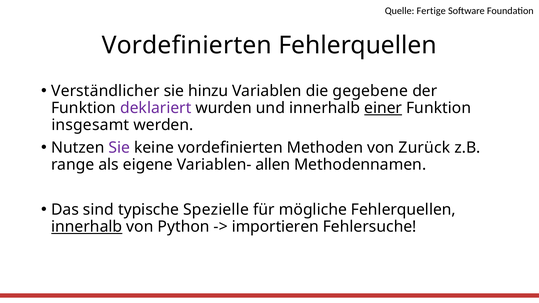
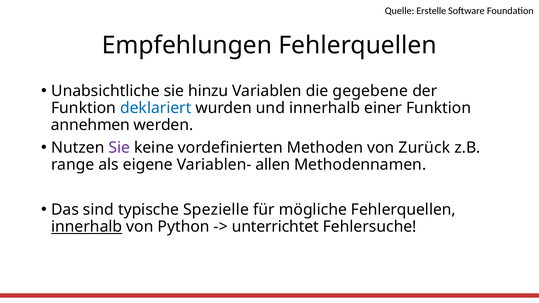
Fertige: Fertige -> Erstelle
Vordefinierten at (187, 45): Vordefinierten -> Empfehlungen
Verständlicher: Verständlicher -> Unabsichtliche
deklariert colour: purple -> blue
einer underline: present -> none
insgesamt: insgesamt -> annehmen
importieren: importieren -> unterrichtet
